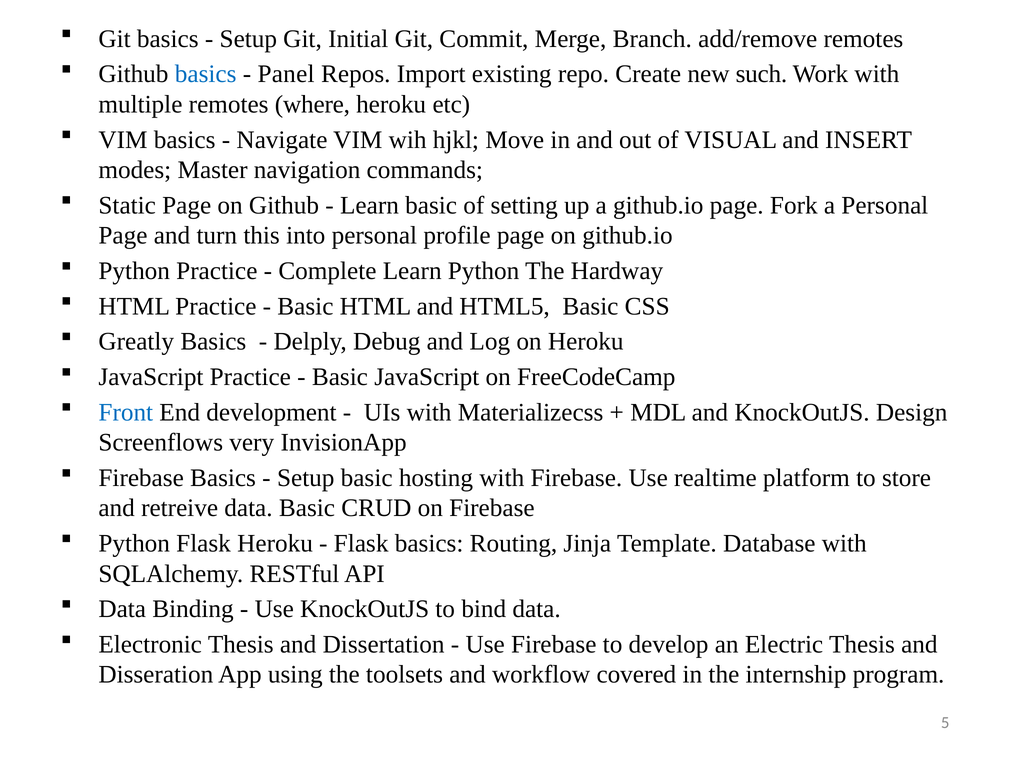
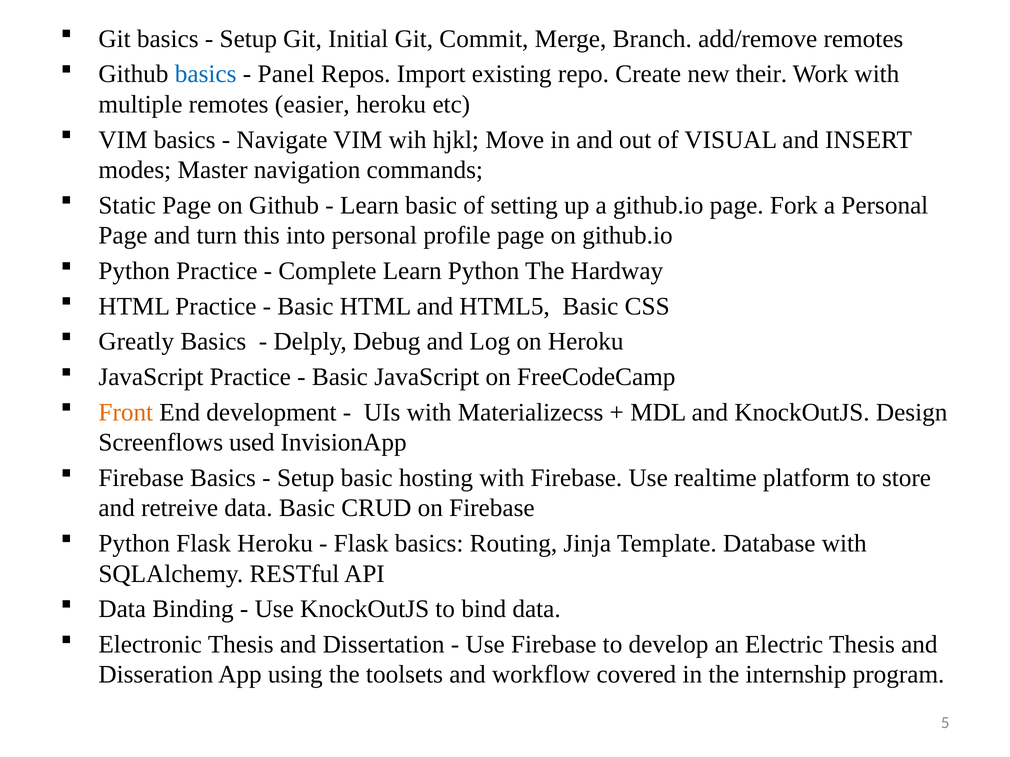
such: such -> their
where: where -> easier
Front colour: blue -> orange
very: very -> used
